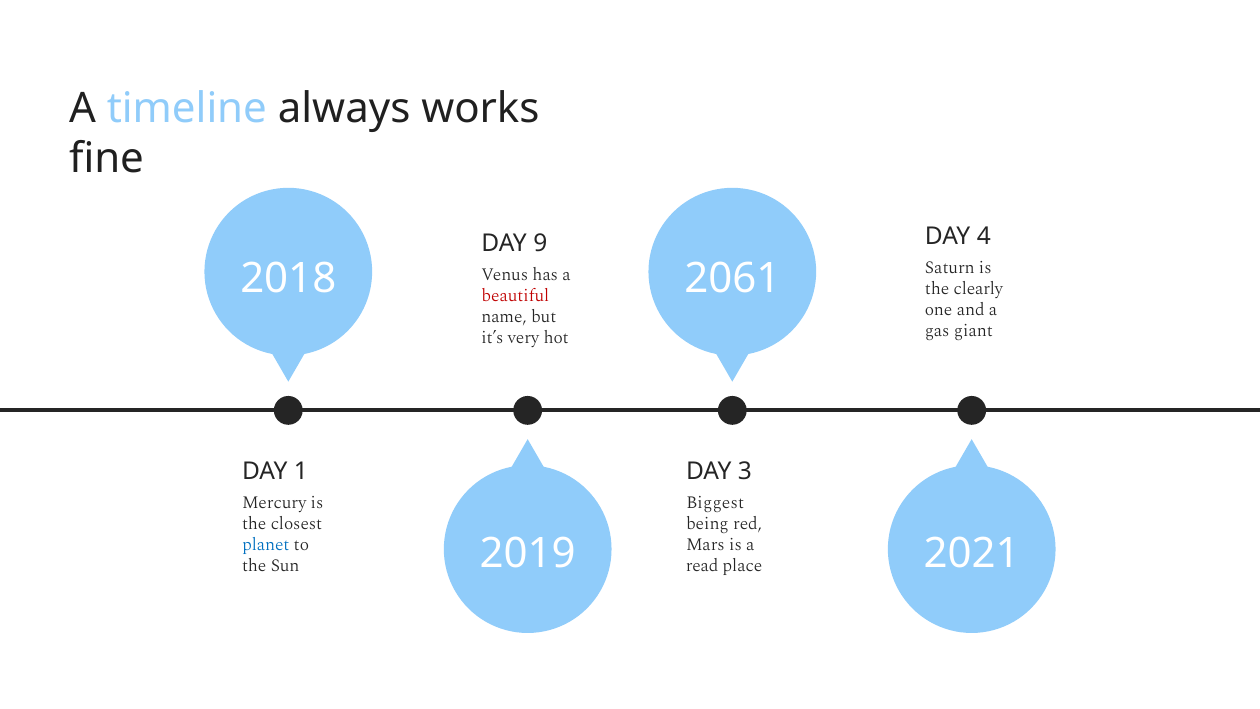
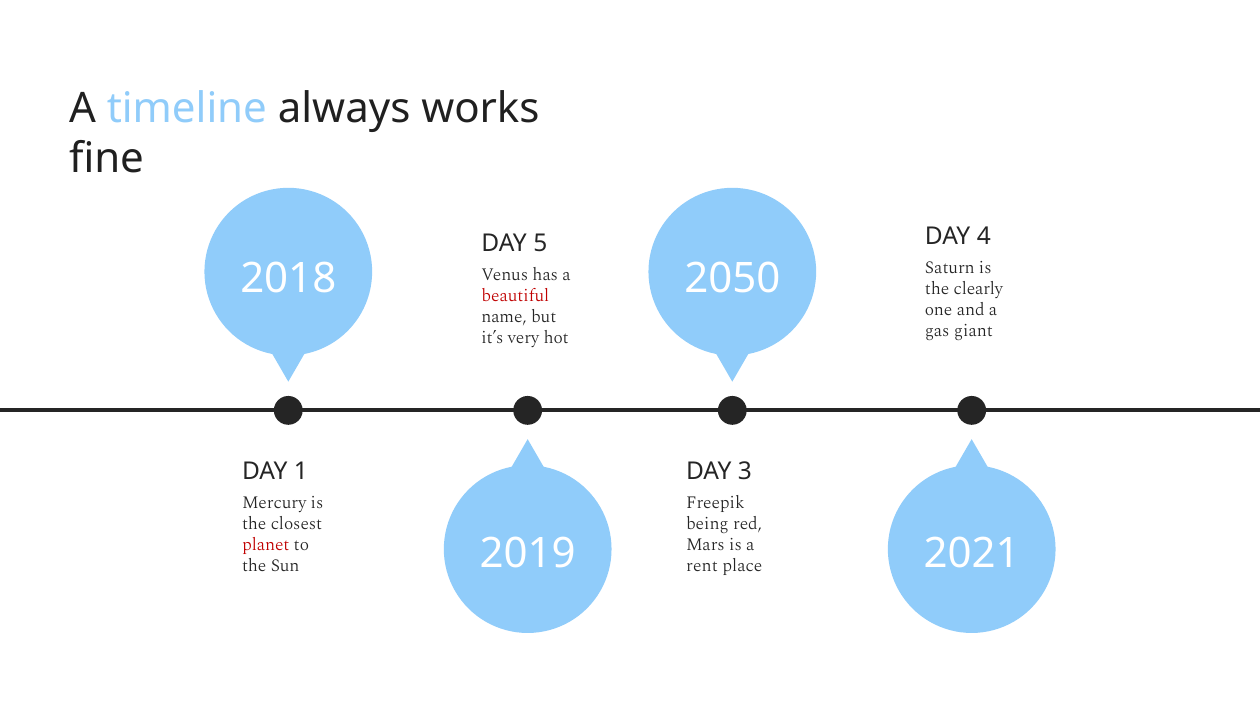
9: 9 -> 5
2061: 2061 -> 2050
Biggest: Biggest -> Freepik
planet colour: blue -> red
read: read -> rent
